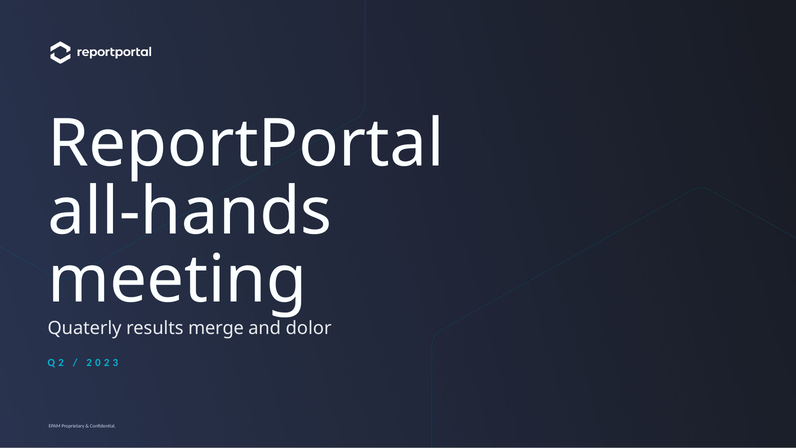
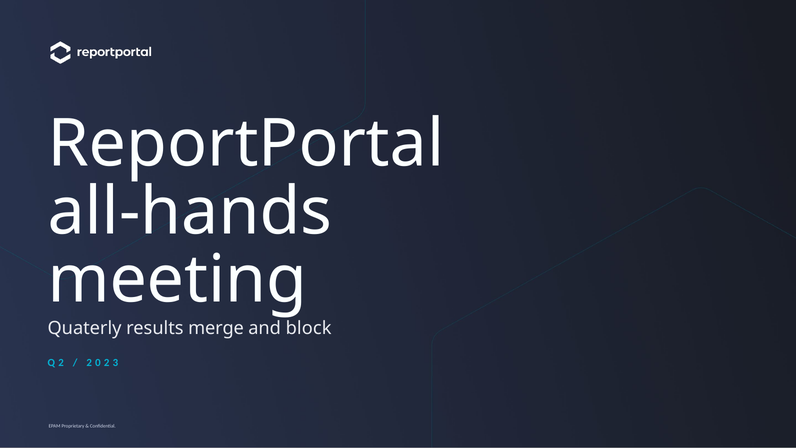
dolor: dolor -> block
